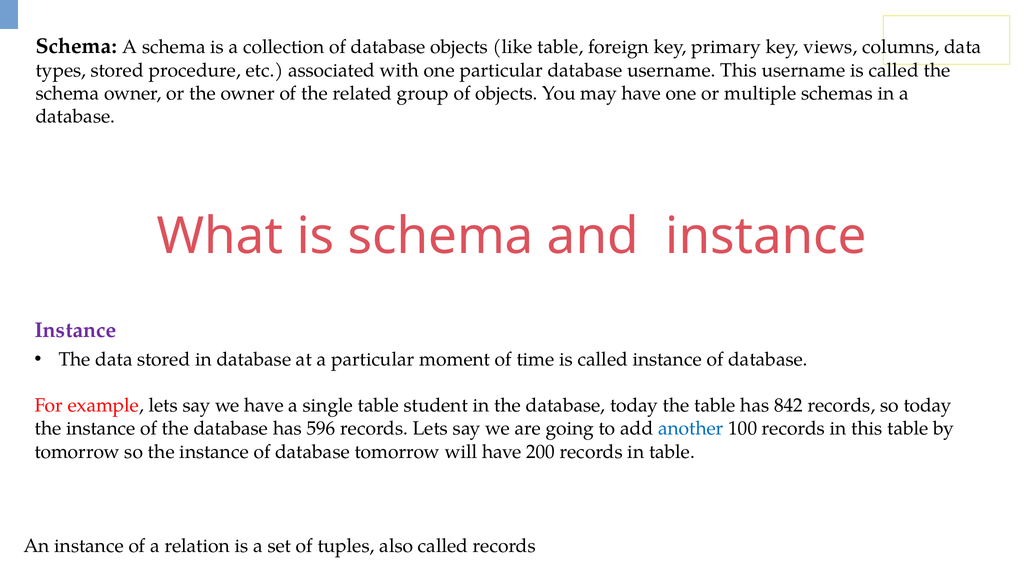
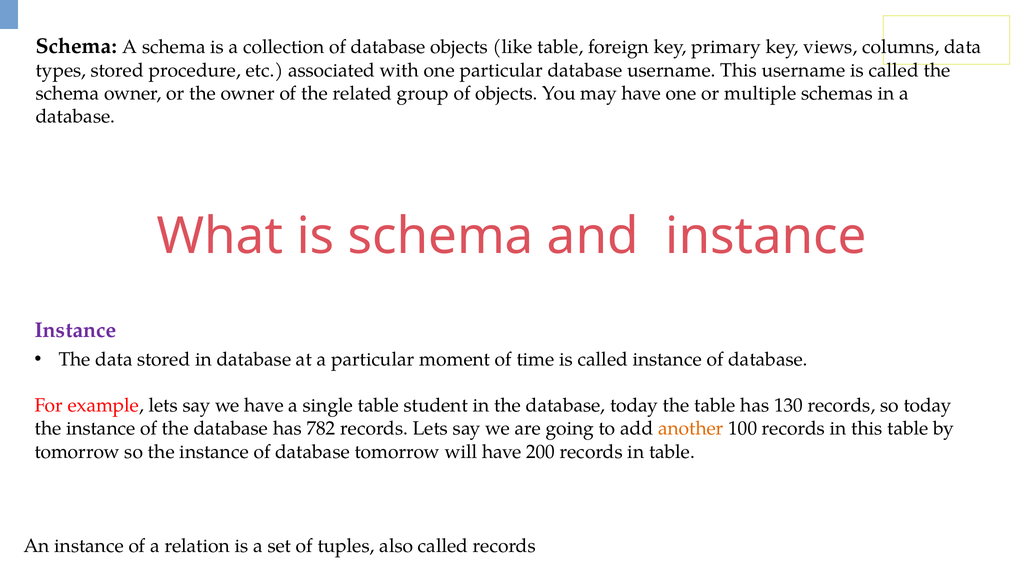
842: 842 -> 130
596: 596 -> 782
another colour: blue -> orange
